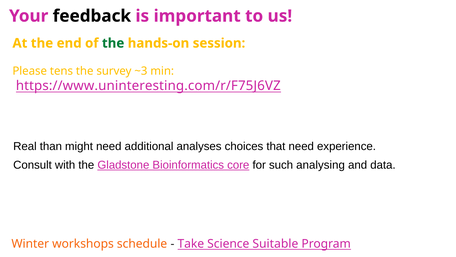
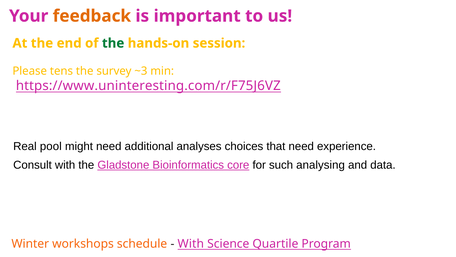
feedback colour: black -> orange
than: than -> pool
Take at (191, 243): Take -> With
Suitable: Suitable -> Quartile
